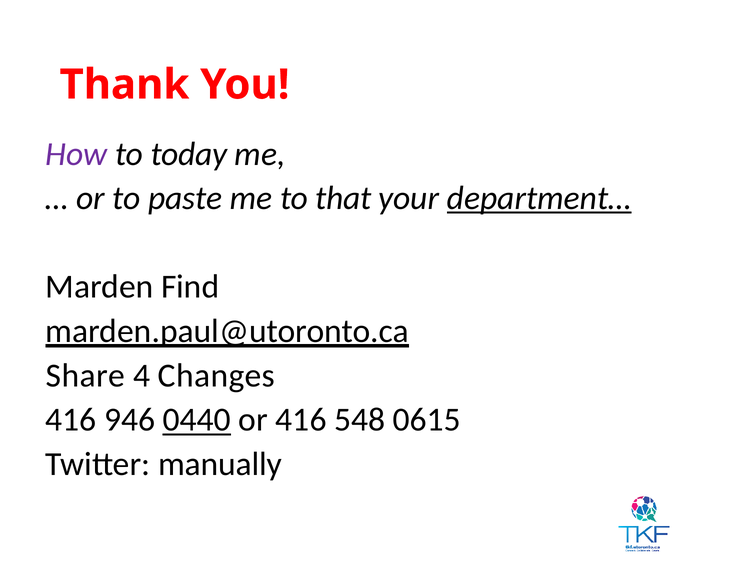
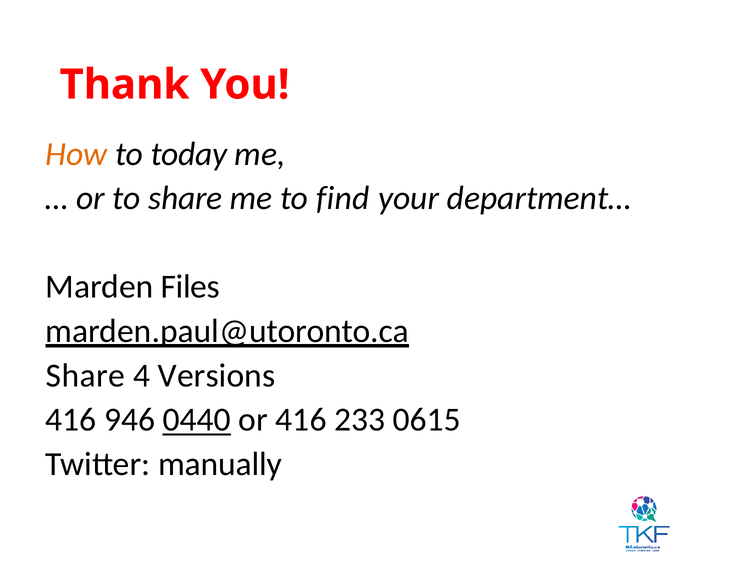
How colour: purple -> orange
to paste: paste -> share
that: that -> find
department… underline: present -> none
Find: Find -> Files
Changes: Changes -> Versions
548: 548 -> 233
